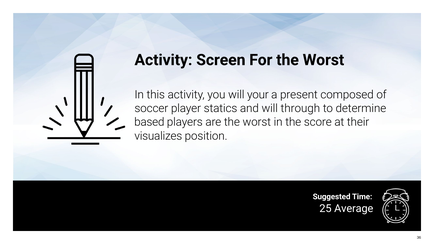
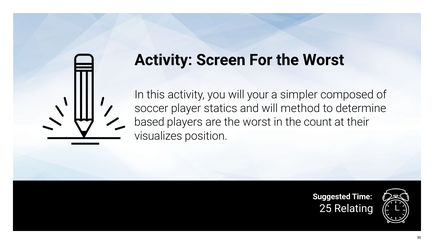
present: present -> simpler
through: through -> method
score: score -> count
Average: Average -> Relating
